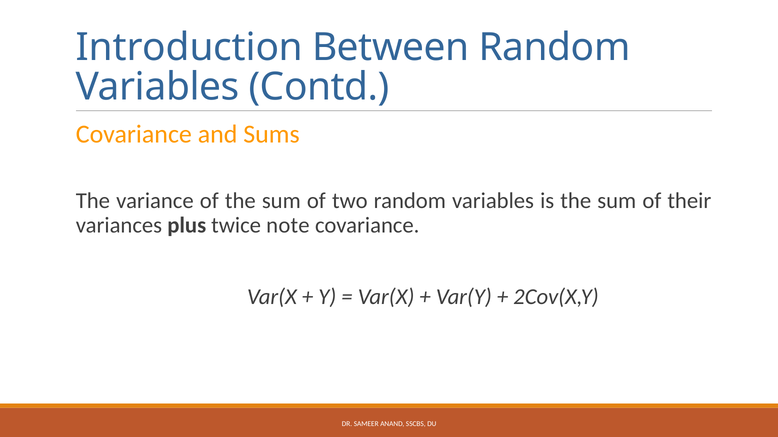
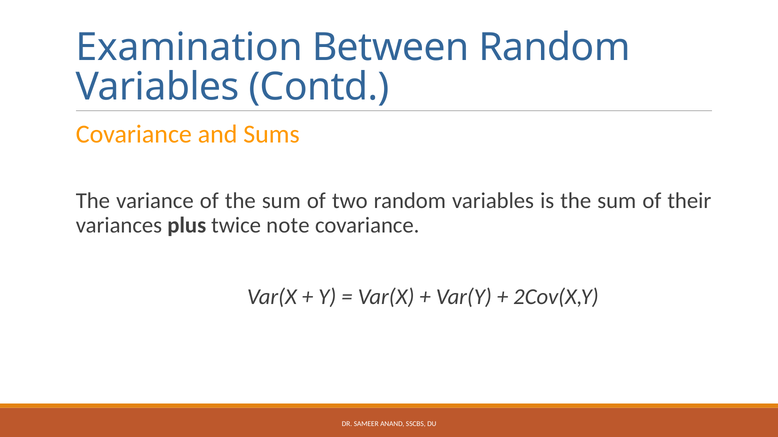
Introduction: Introduction -> Examination
